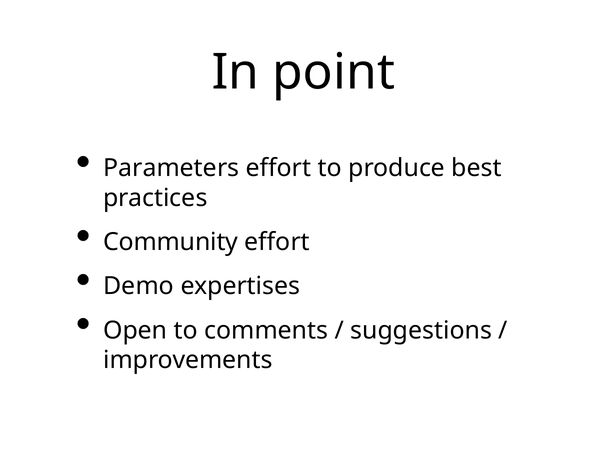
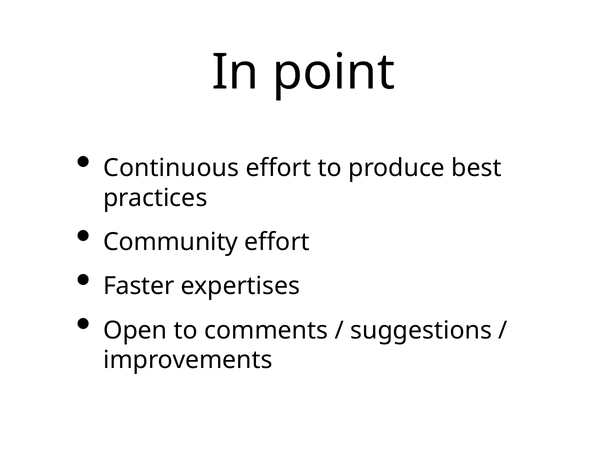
Parameters: Parameters -> Continuous
Demo: Demo -> Faster
